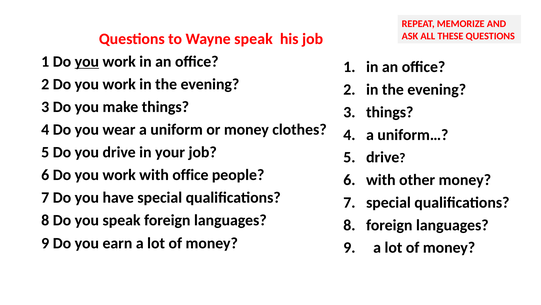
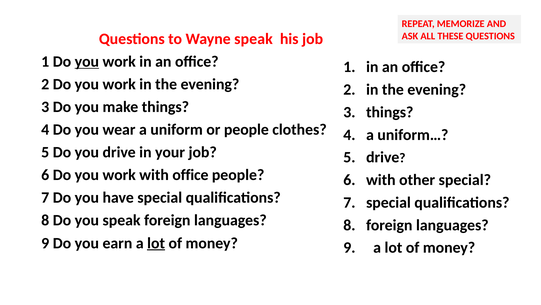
or money: money -> people
other money: money -> special
lot at (156, 243) underline: none -> present
